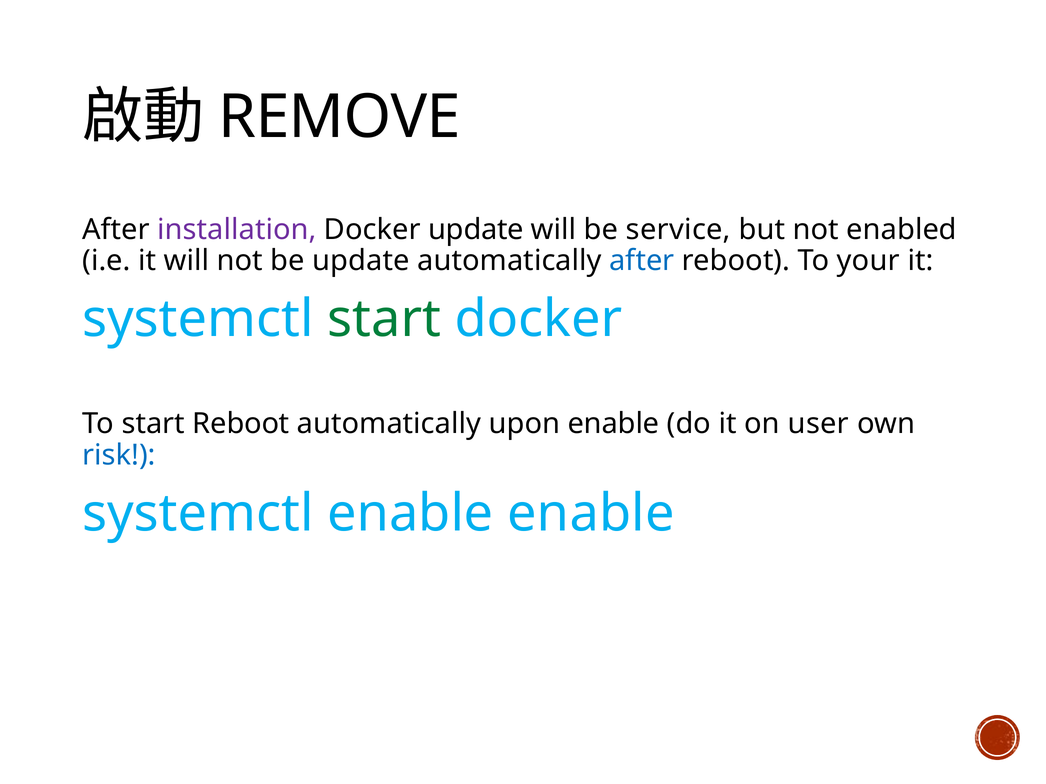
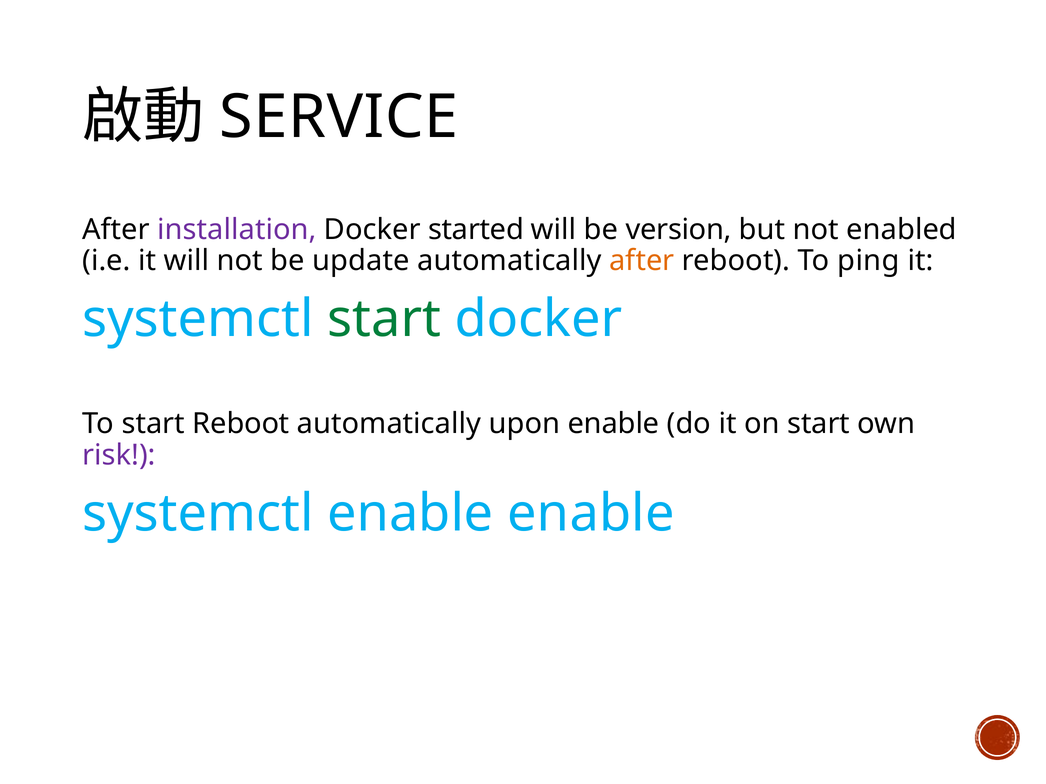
REMOVE: REMOVE -> SERVICE
Docker update: update -> started
service: service -> version
after at (642, 261) colour: blue -> orange
your: your -> ping
on user: user -> start
risk colour: blue -> purple
